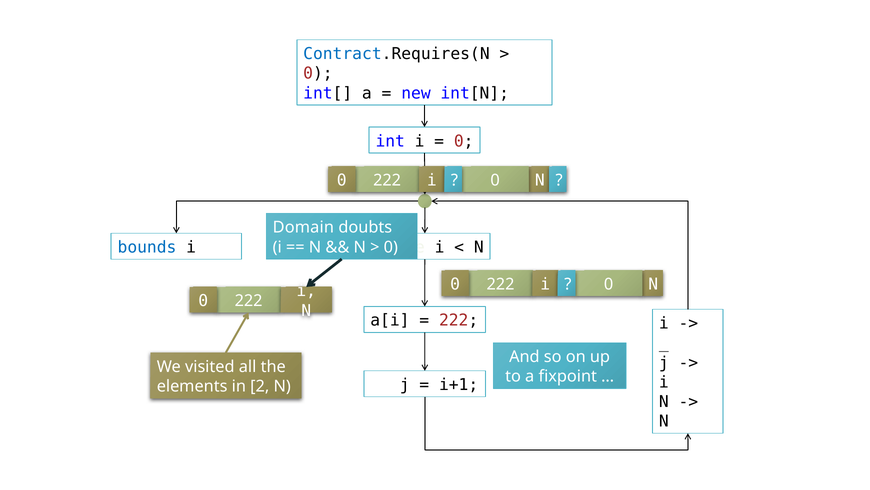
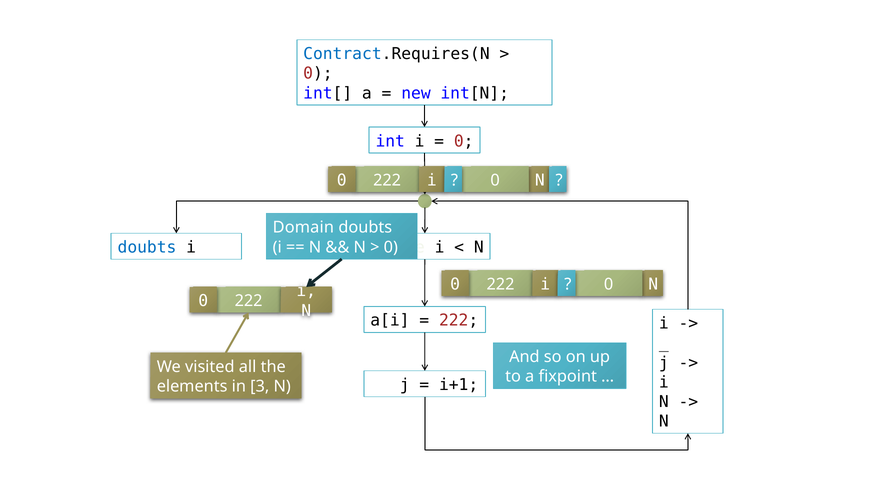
bounds at (147, 247): bounds -> doubts
2: 2 -> 3
